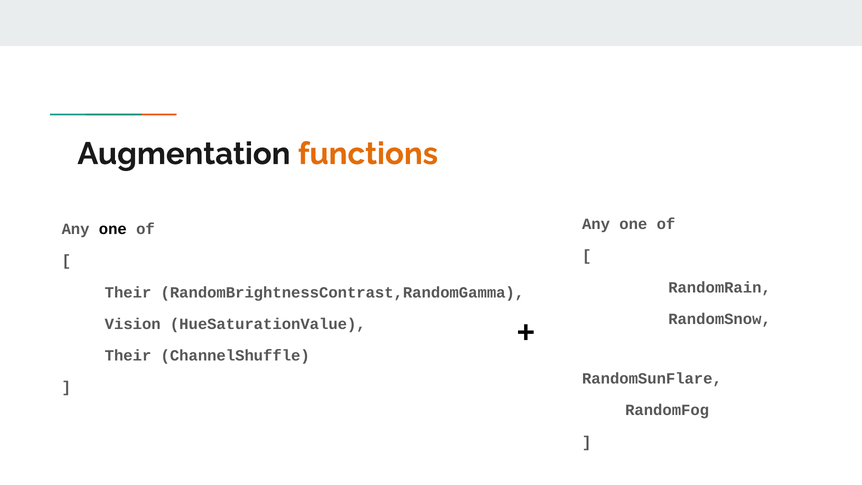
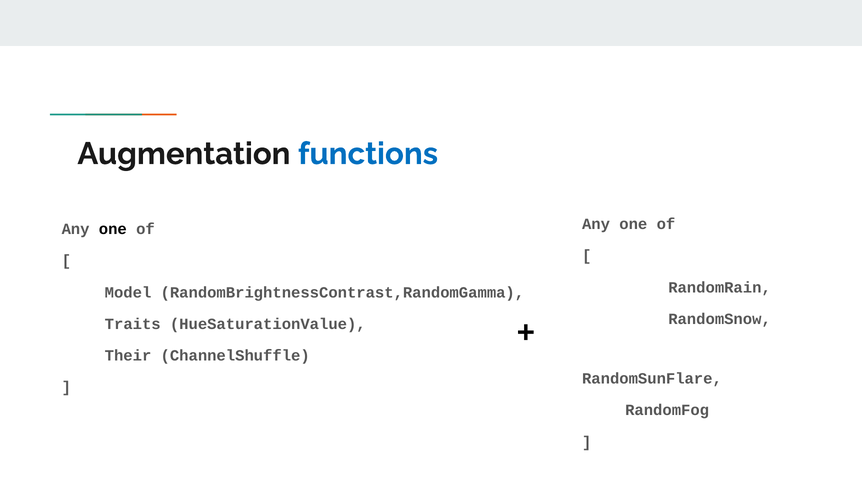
functions colour: orange -> blue
Their at (128, 292): Their -> Model
Vision: Vision -> Traits
